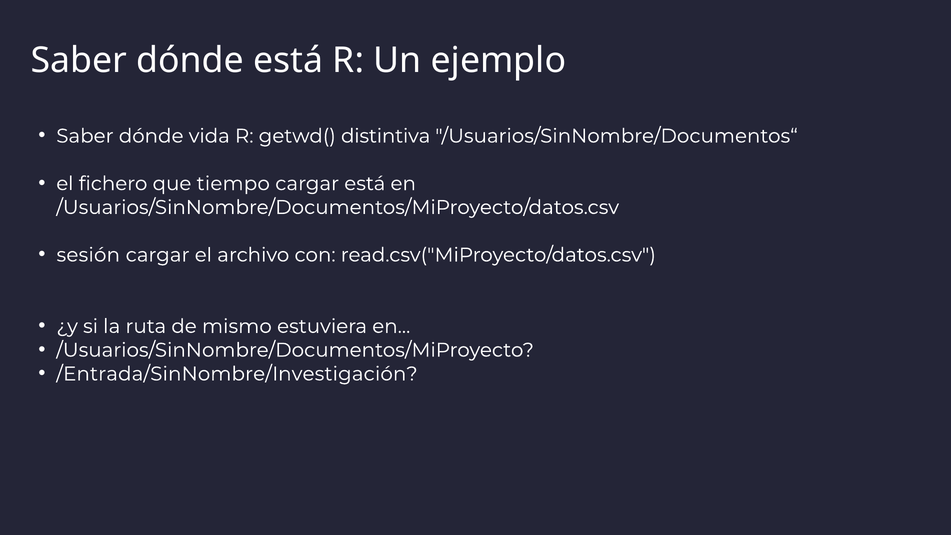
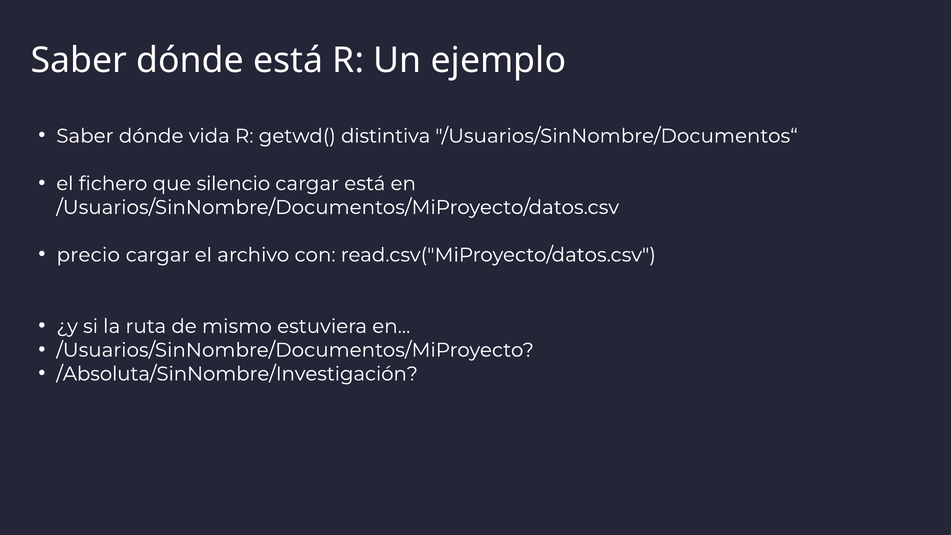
tiempo: tiempo -> silencio
sesión: sesión -> precio
/Entrada/SinNombre/Investigación: /Entrada/SinNombre/Investigación -> /Absoluta/SinNombre/Investigación
